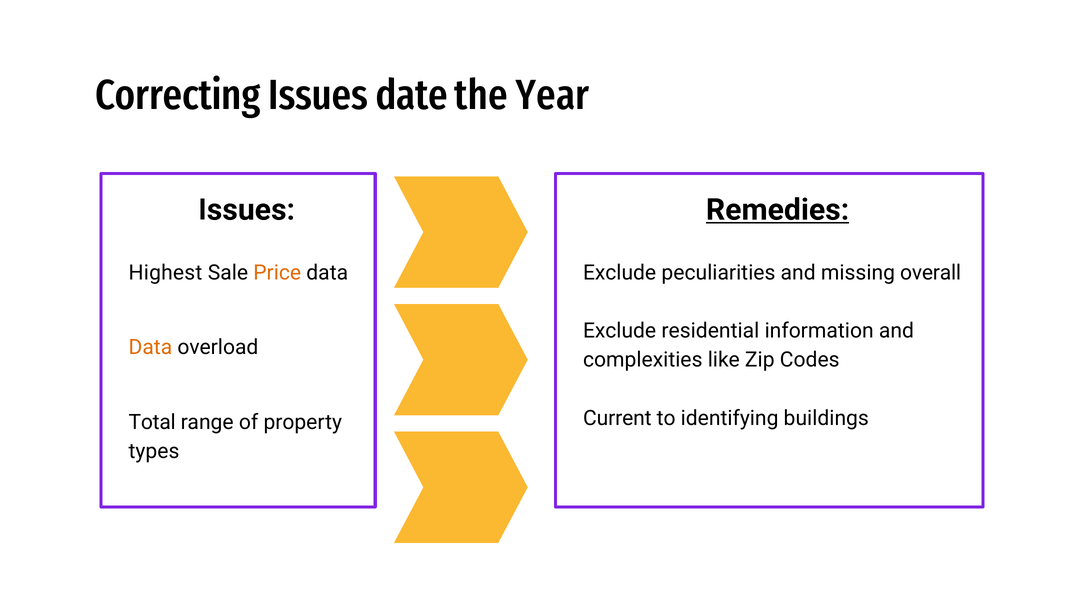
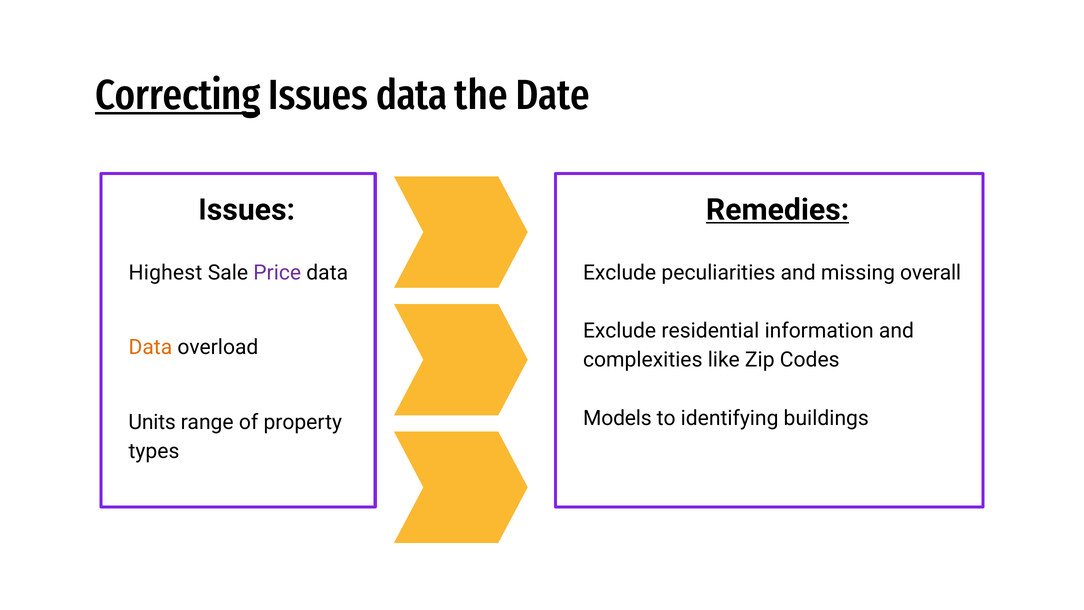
Correcting underline: none -> present
Issues date: date -> data
Year: Year -> Date
Price colour: orange -> purple
Current: Current -> Models
Total: Total -> Units
